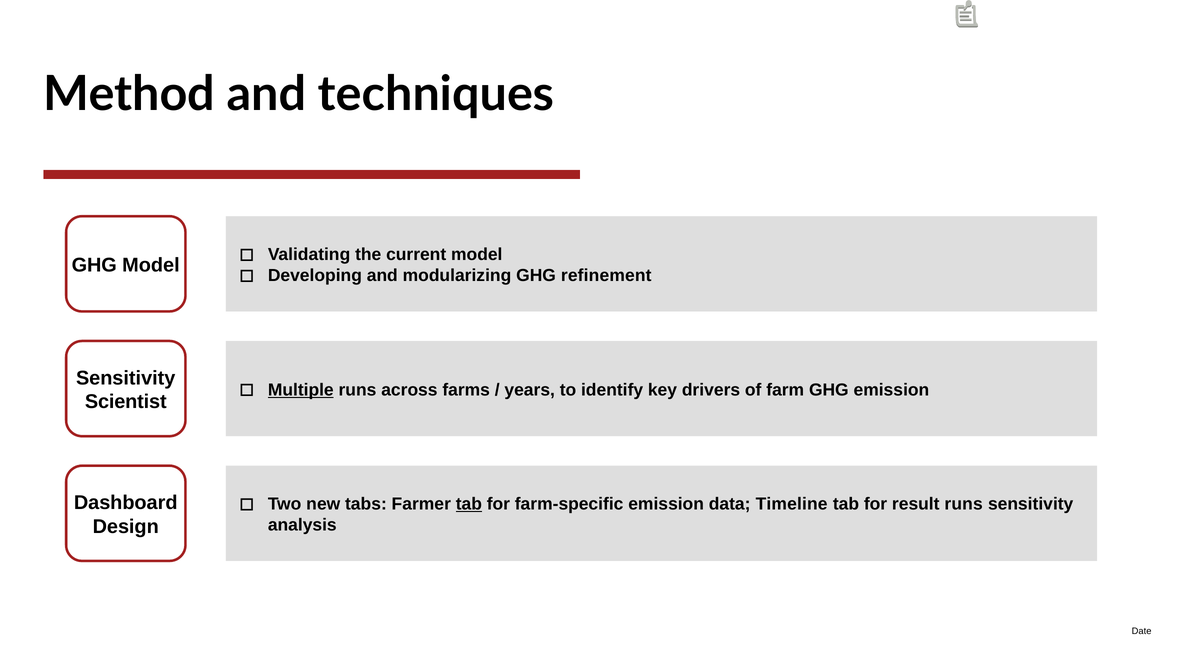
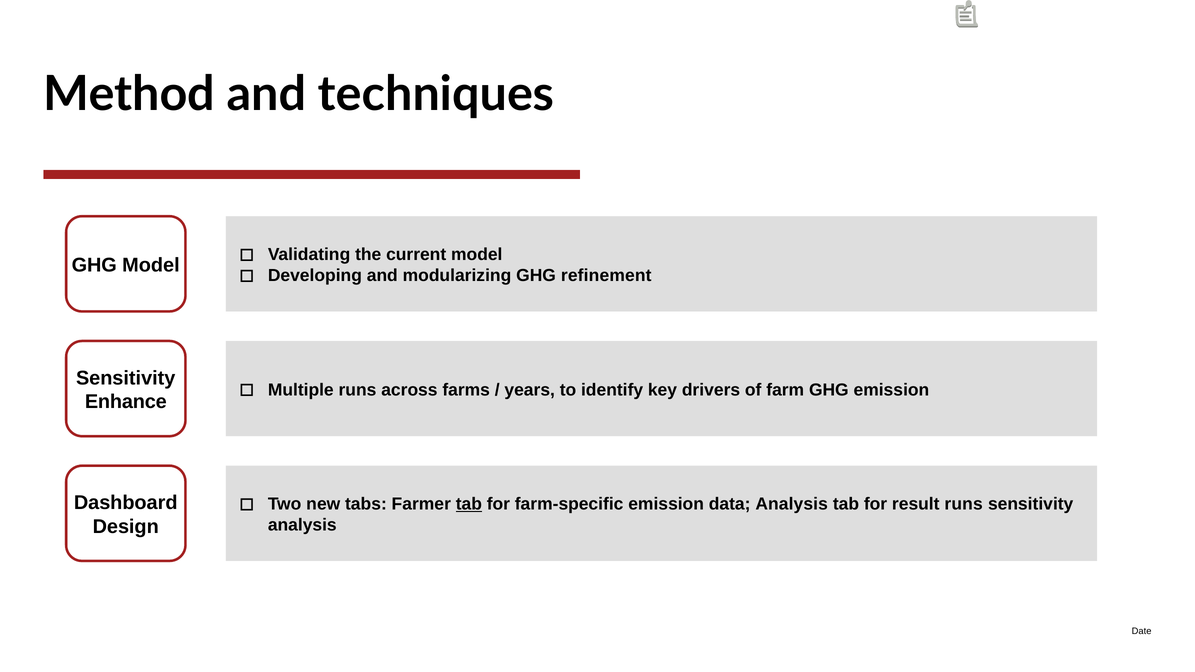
Multiple underline: present -> none
Scientist: Scientist -> Enhance
data Timeline: Timeline -> Analysis
